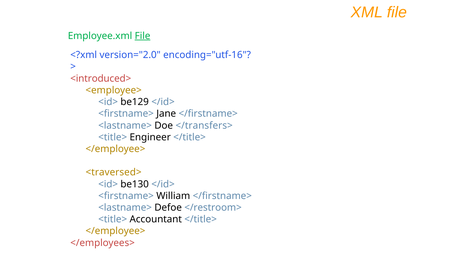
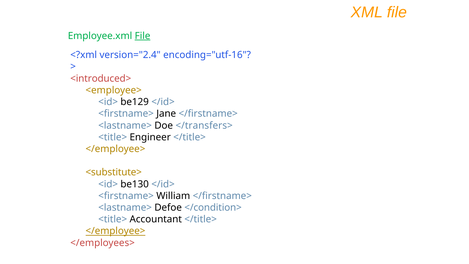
version="2.0: version="2.0 -> version="2.4
<traversed>: <traversed> -> <substitute>
</restroom>: </restroom> -> </condition>
</employee> at (115, 231) underline: none -> present
